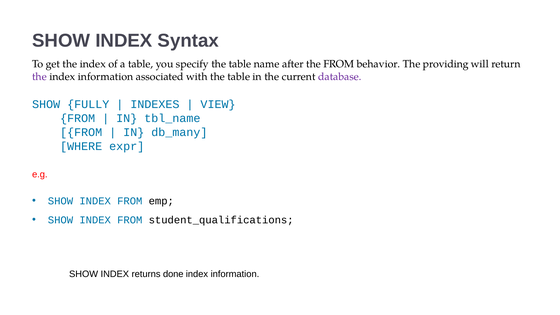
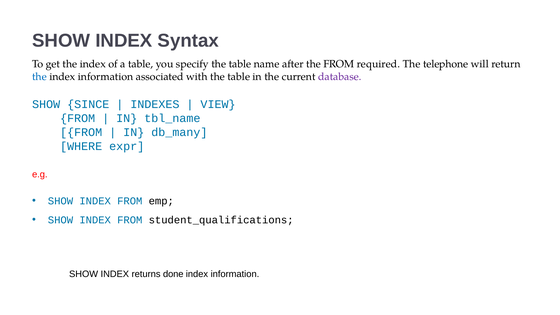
behavior: behavior -> required
providing: providing -> telephone
the at (39, 77) colour: purple -> blue
FULLY: FULLY -> SINCE
